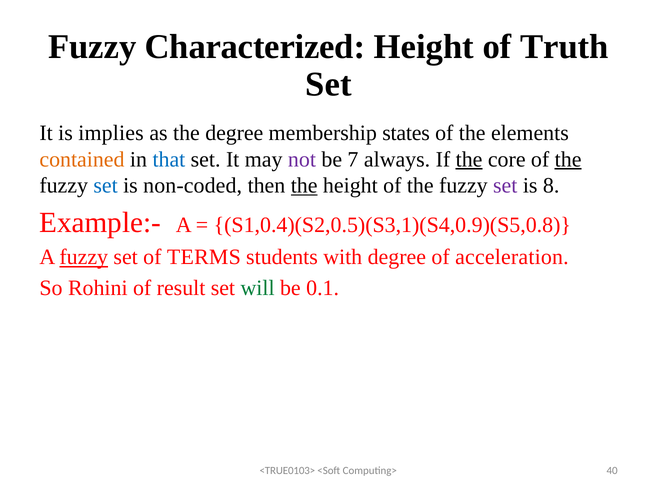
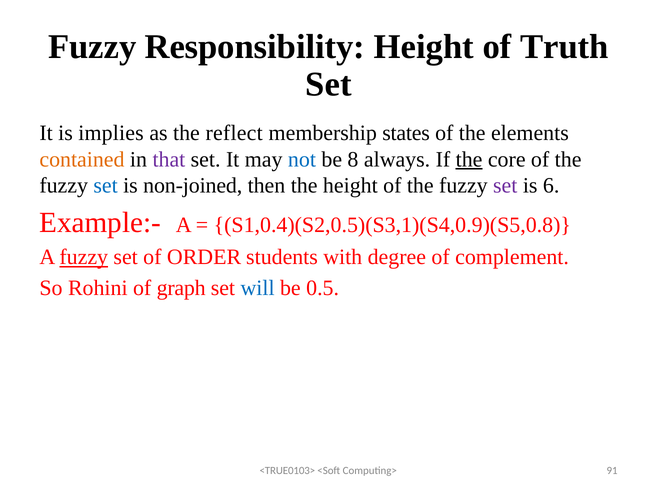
Characterized: Characterized -> Responsibility
the degree: degree -> reflect
that colour: blue -> purple
not colour: purple -> blue
7: 7 -> 8
the at (568, 159) underline: present -> none
non-coded: non-coded -> non-joined
the at (304, 185) underline: present -> none
8: 8 -> 6
TERMS: TERMS -> ORDER
acceleration: acceleration -> complement
result: result -> graph
will colour: green -> blue
0.1: 0.1 -> 0.5
40: 40 -> 91
